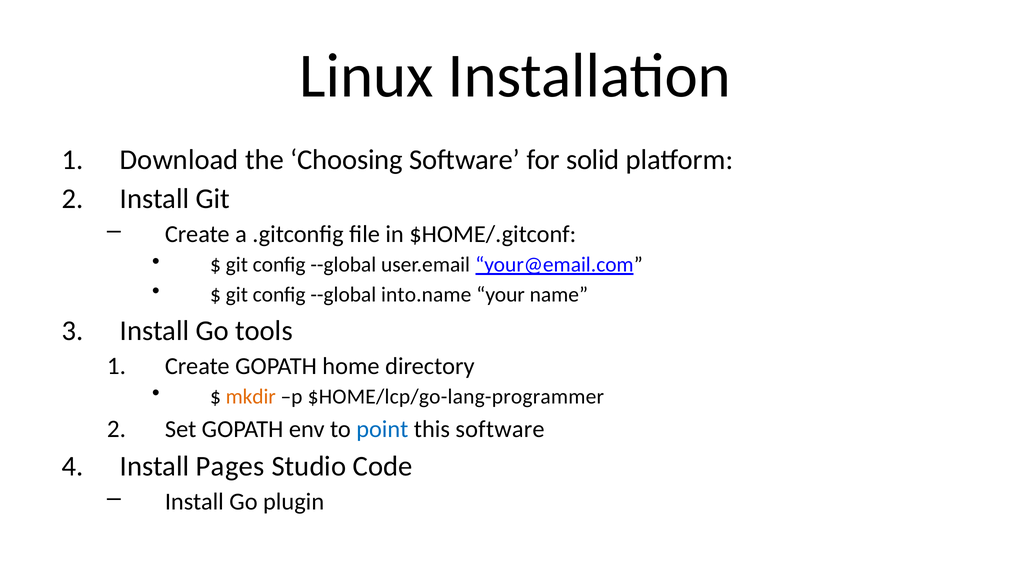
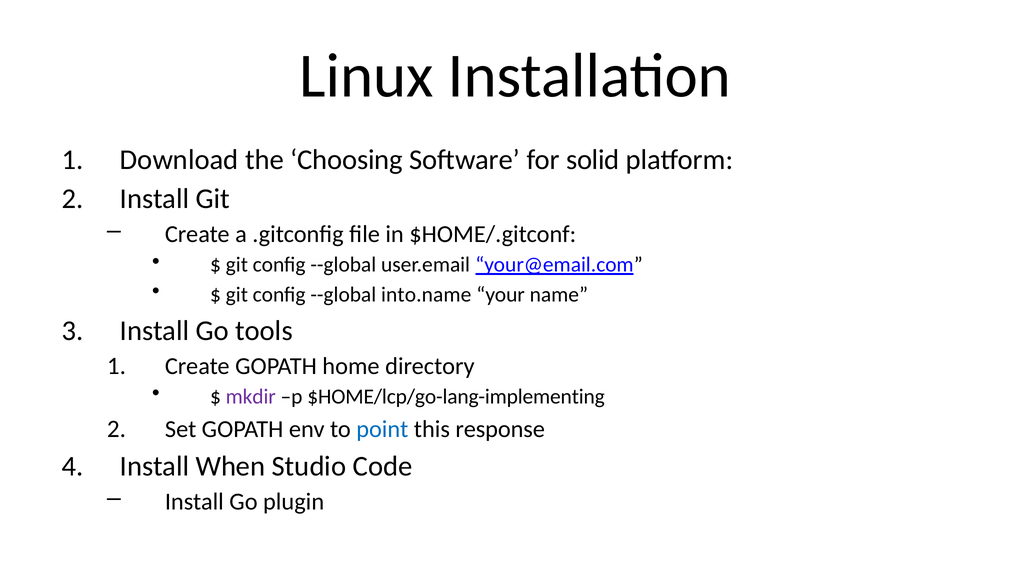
mkdir colour: orange -> purple
$HOME/lcp/go-lang-programmer: $HOME/lcp/go-lang-programmer -> $HOME/lcp/go-lang-implementing
this software: software -> response
Pages: Pages -> When
